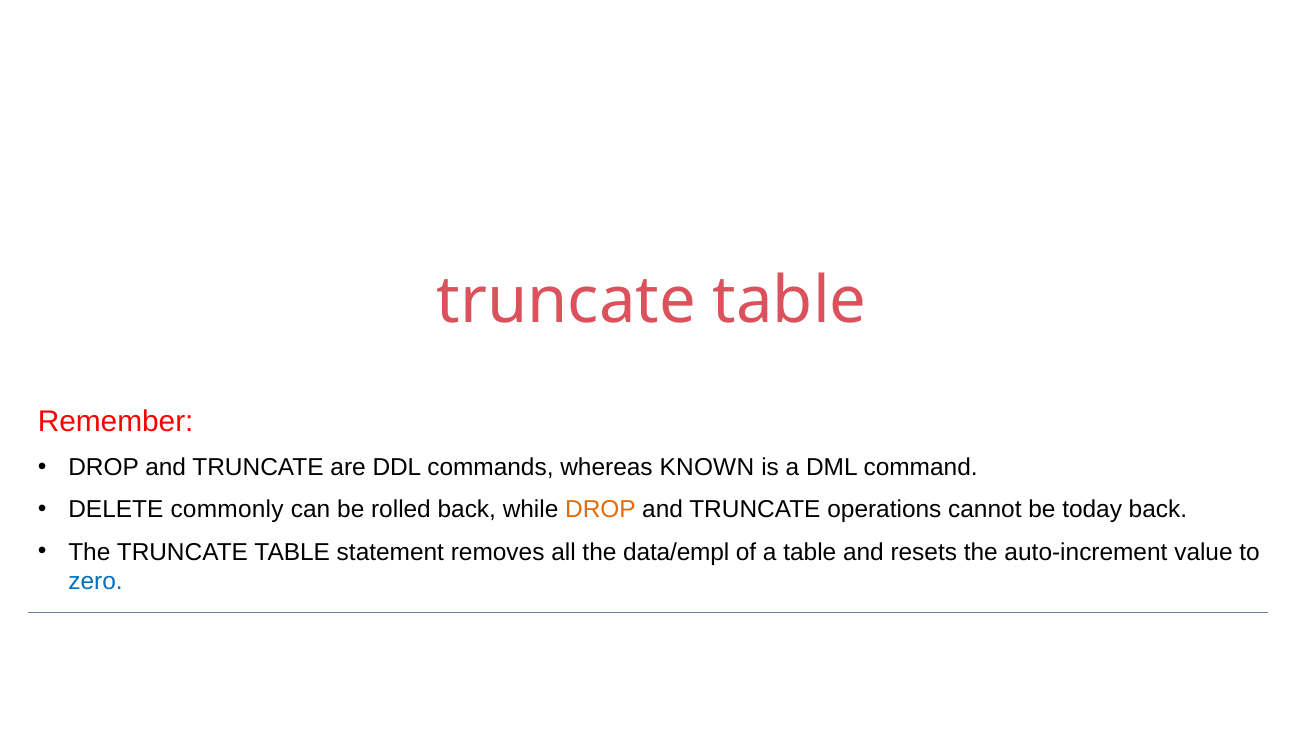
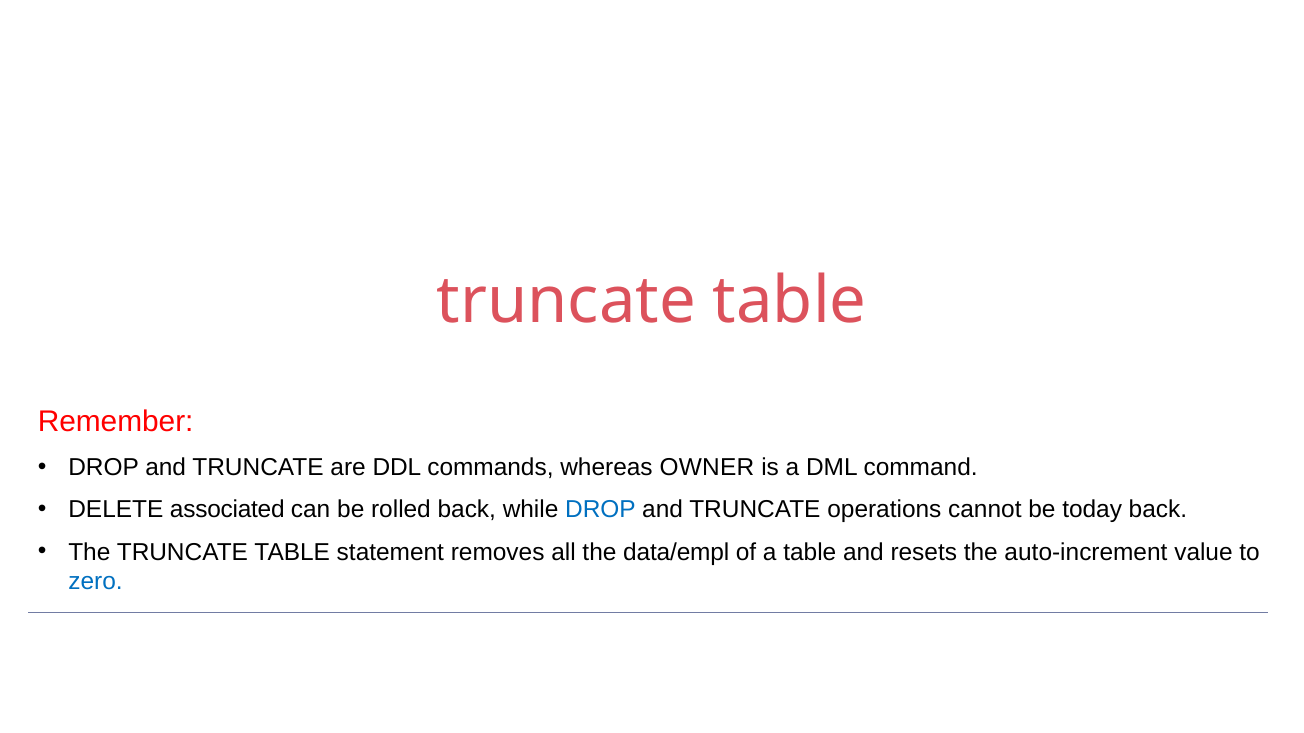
KNOWN: KNOWN -> OWNER
commonly: commonly -> associated
DROP at (600, 510) colour: orange -> blue
